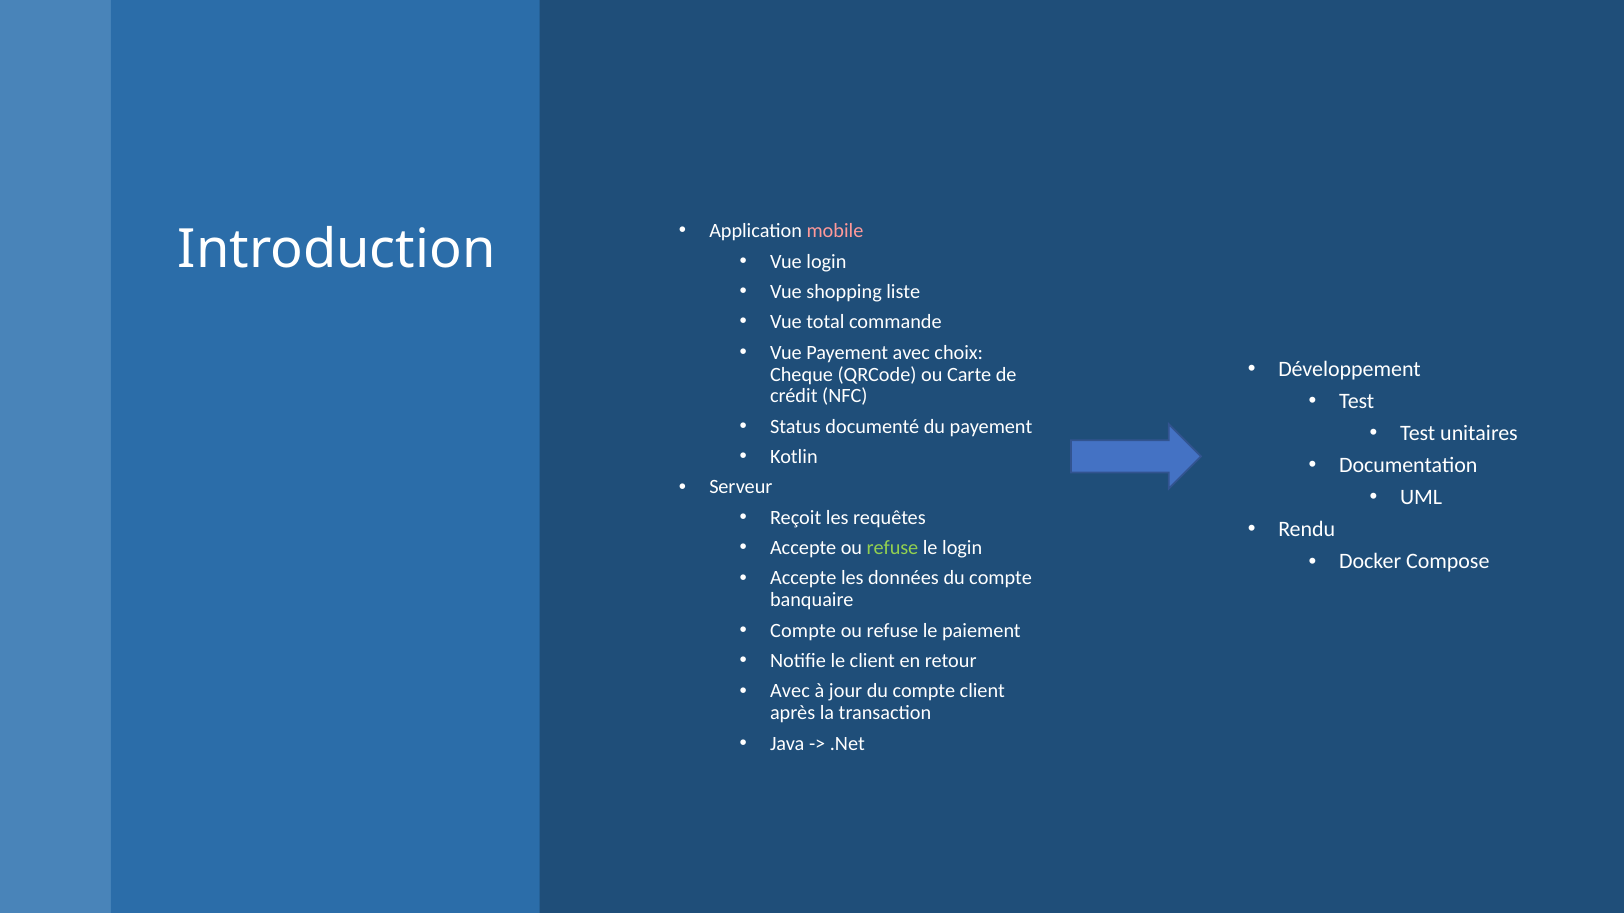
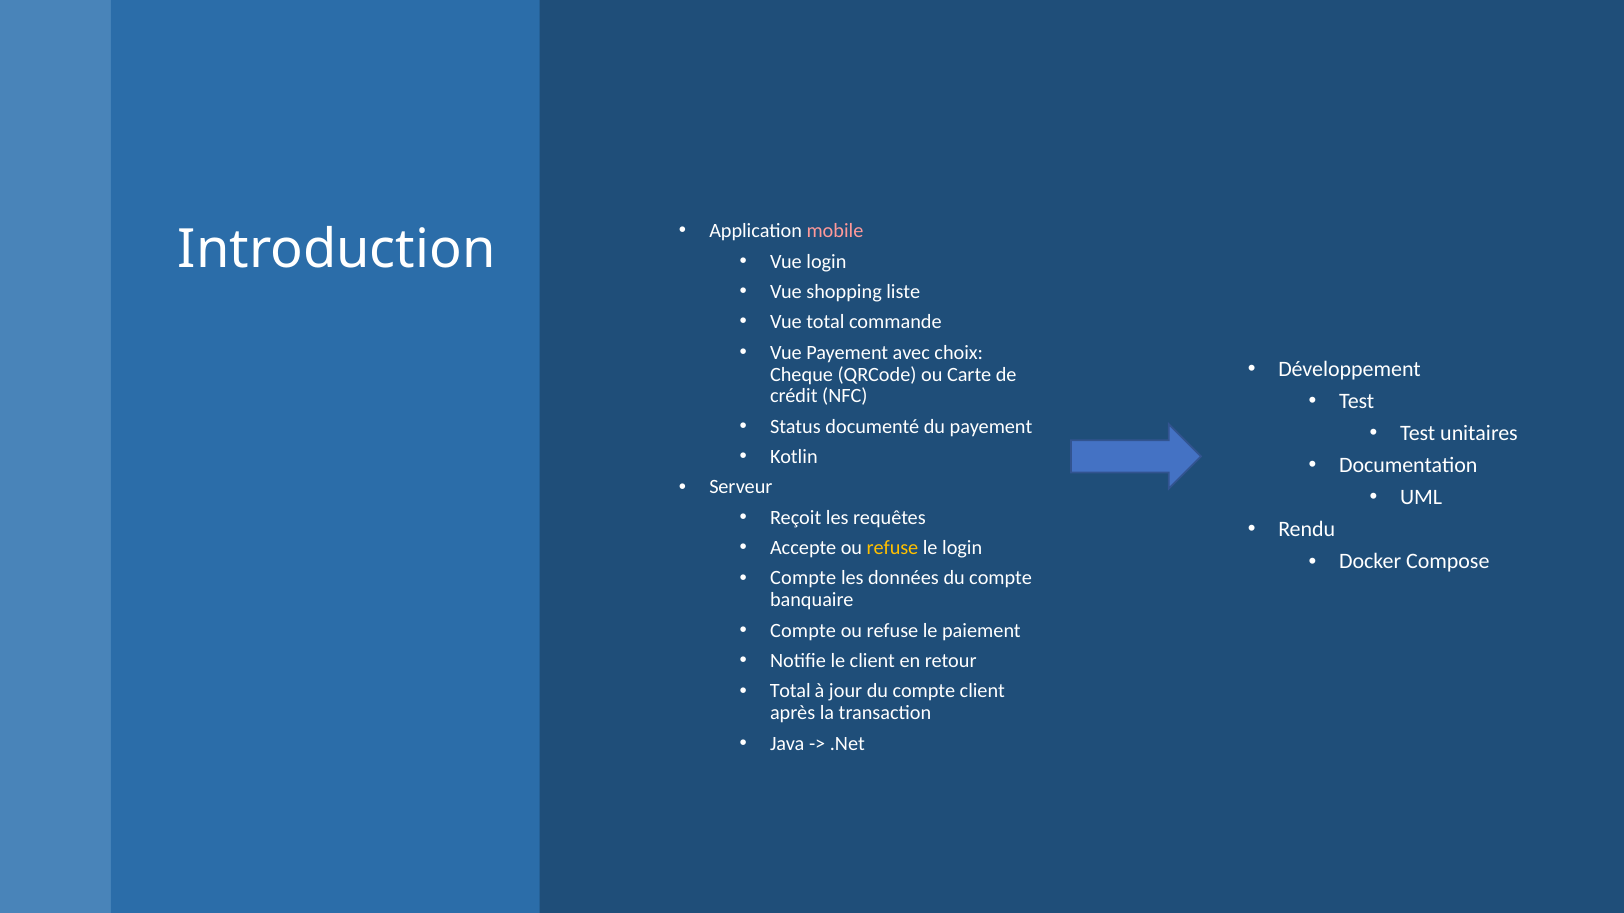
refuse at (892, 548) colour: light green -> yellow
Accepte at (803, 579): Accepte -> Compte
Avec at (790, 692): Avec -> Total
